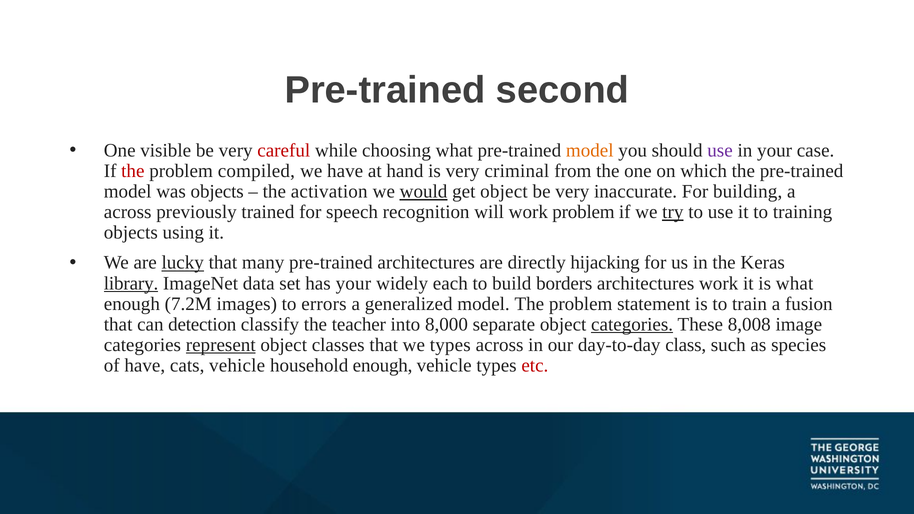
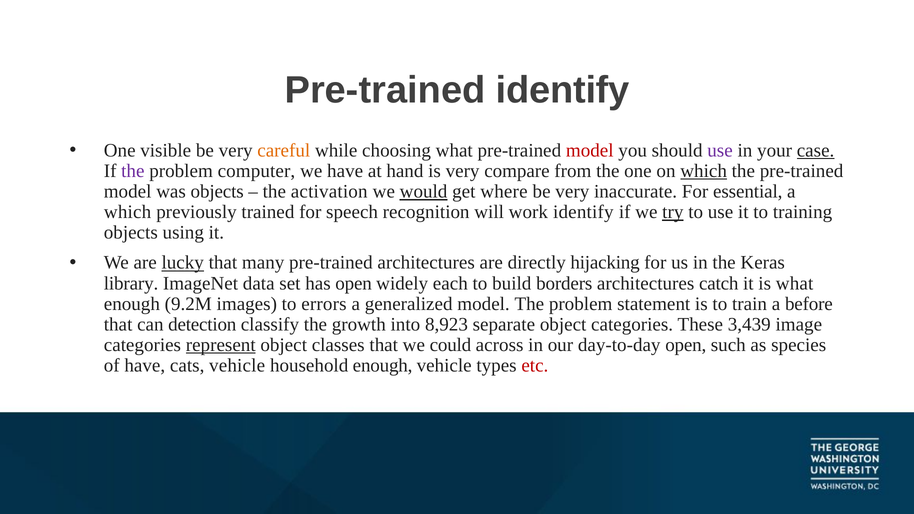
Pre-trained second: second -> identify
careful colour: red -> orange
model at (590, 150) colour: orange -> red
case underline: none -> present
the at (133, 171) colour: red -> purple
compiled: compiled -> computer
criminal: criminal -> compare
which at (704, 171) underline: none -> present
get object: object -> where
building: building -> essential
across at (128, 212): across -> which
work problem: problem -> identify
library underline: present -> none
has your: your -> open
architectures work: work -> catch
7.2M: 7.2M -> 9.2M
fusion: fusion -> before
teacher: teacher -> growth
8,000: 8,000 -> 8,923
categories at (632, 324) underline: present -> none
8,008: 8,008 -> 3,439
we types: types -> could
day-to-day class: class -> open
